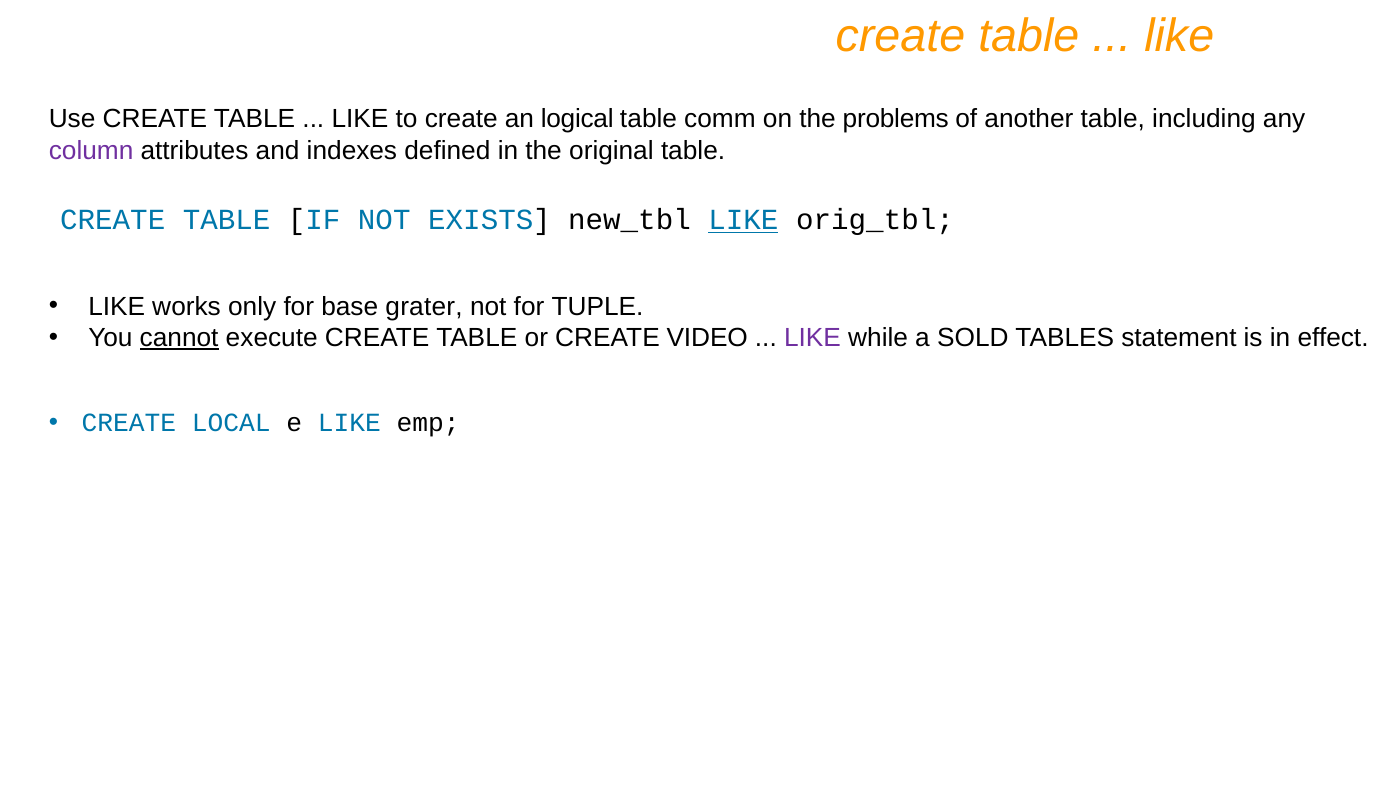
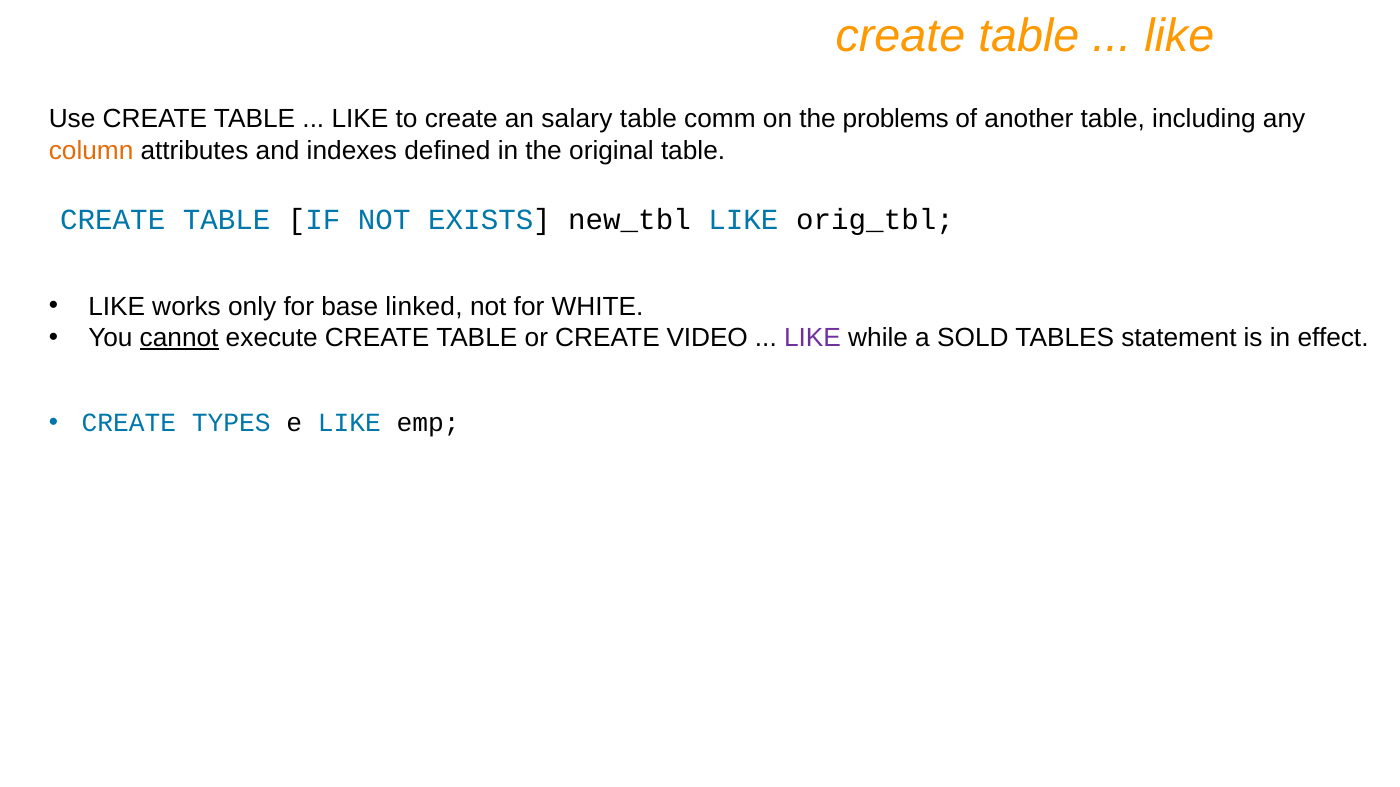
logical: logical -> salary
column colour: purple -> orange
LIKE at (743, 220) underline: present -> none
grater: grater -> linked
TUPLE: TUPLE -> WHITE
LOCAL: LOCAL -> TYPES
